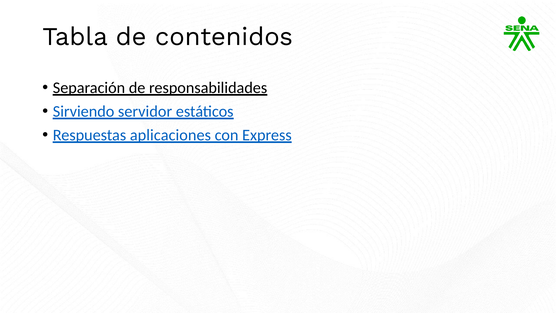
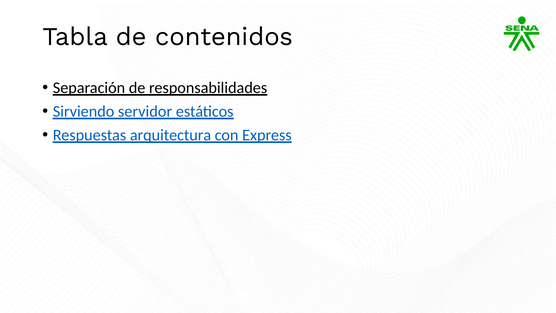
aplicaciones: aplicaciones -> arquitectura
